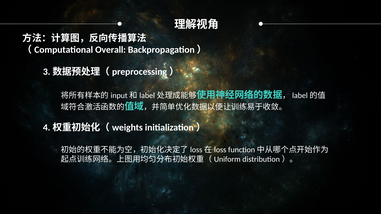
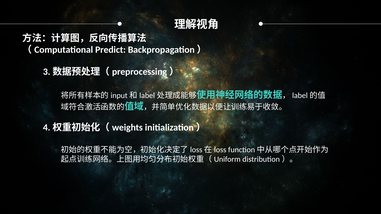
Overall: Overall -> Predict
